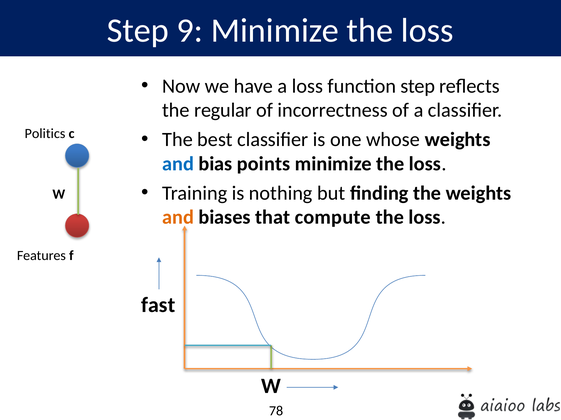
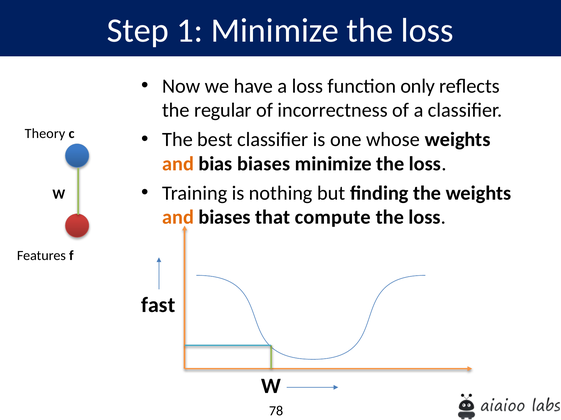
9: 9 -> 1
function step: step -> only
Politics: Politics -> Theory
and at (178, 164) colour: blue -> orange
bias points: points -> biases
